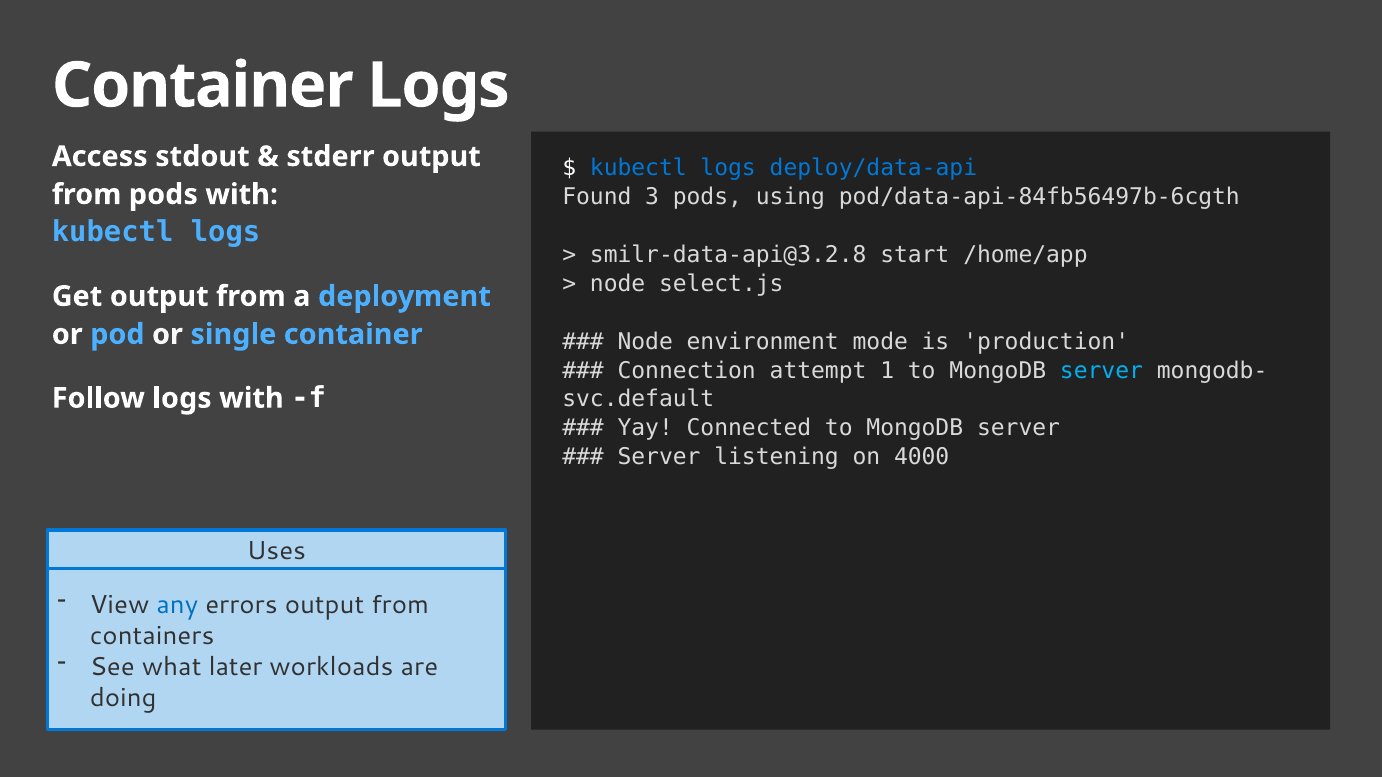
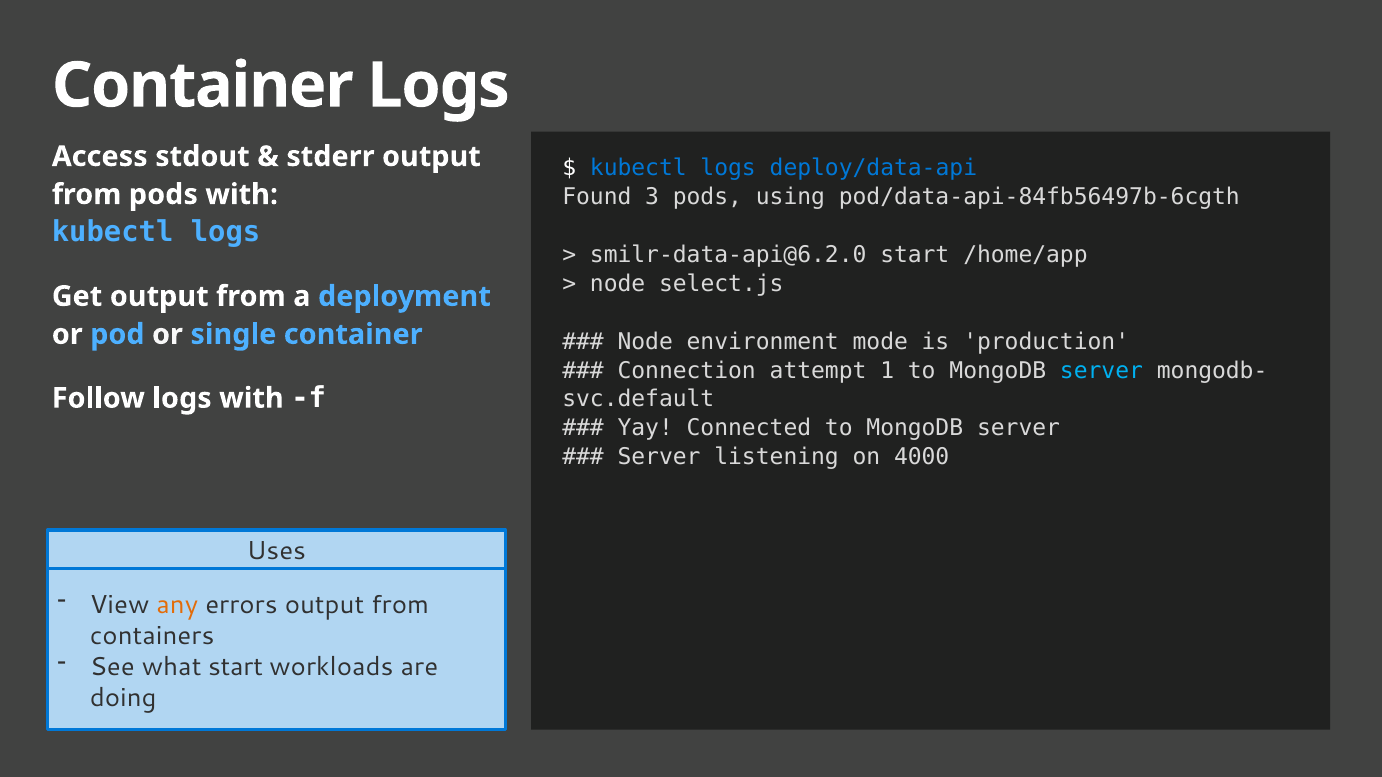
smilr-data-api@3.2.8: smilr-data-api@3.2.8 -> smilr-data-api@6.2.0
any colour: blue -> orange
what later: later -> start
